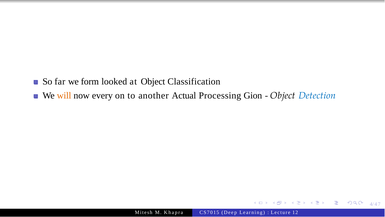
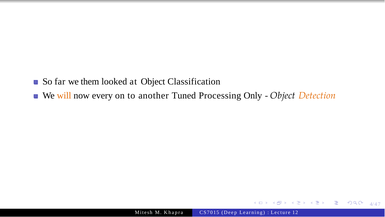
form: form -> them
Actual: Actual -> Tuned
Gion: Gion -> Only
Detection colour: blue -> orange
